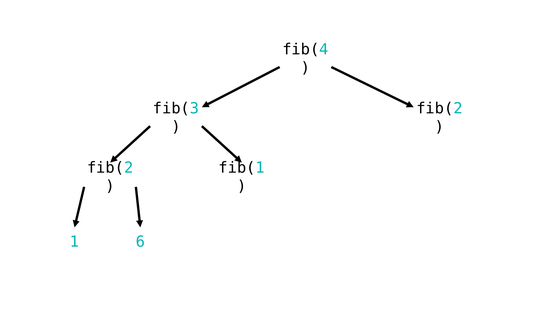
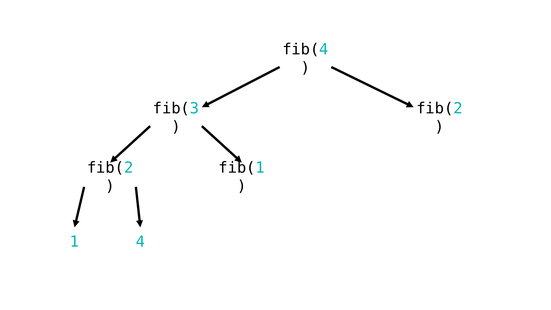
6: 6 -> 4
